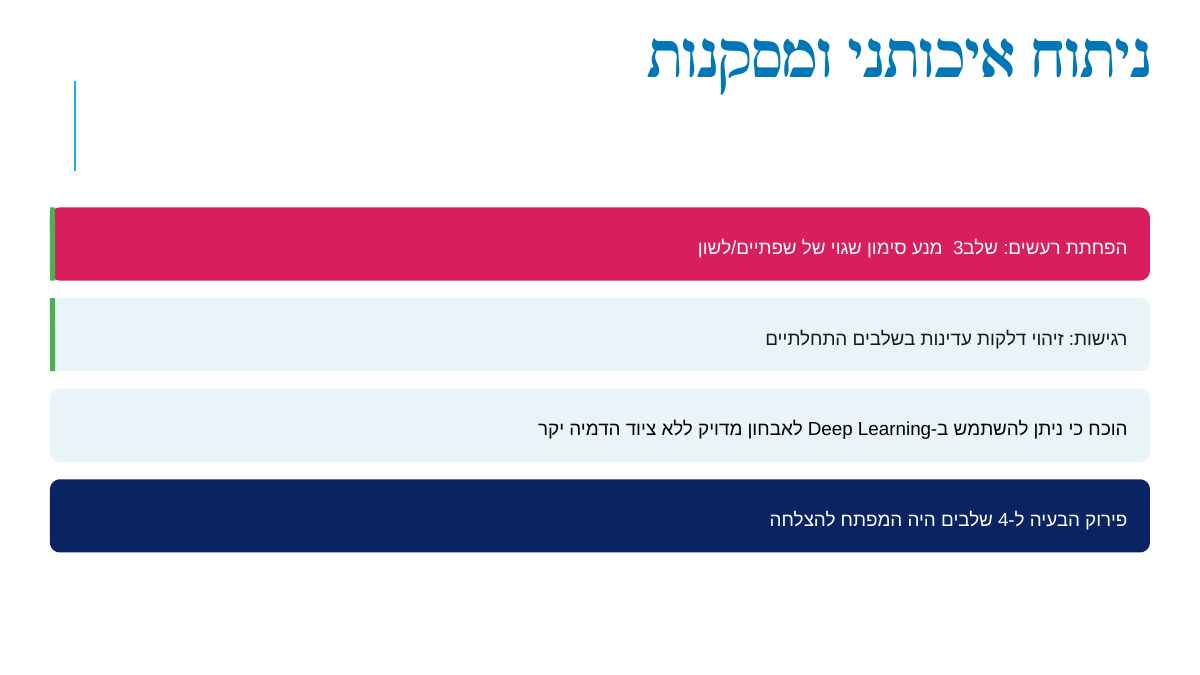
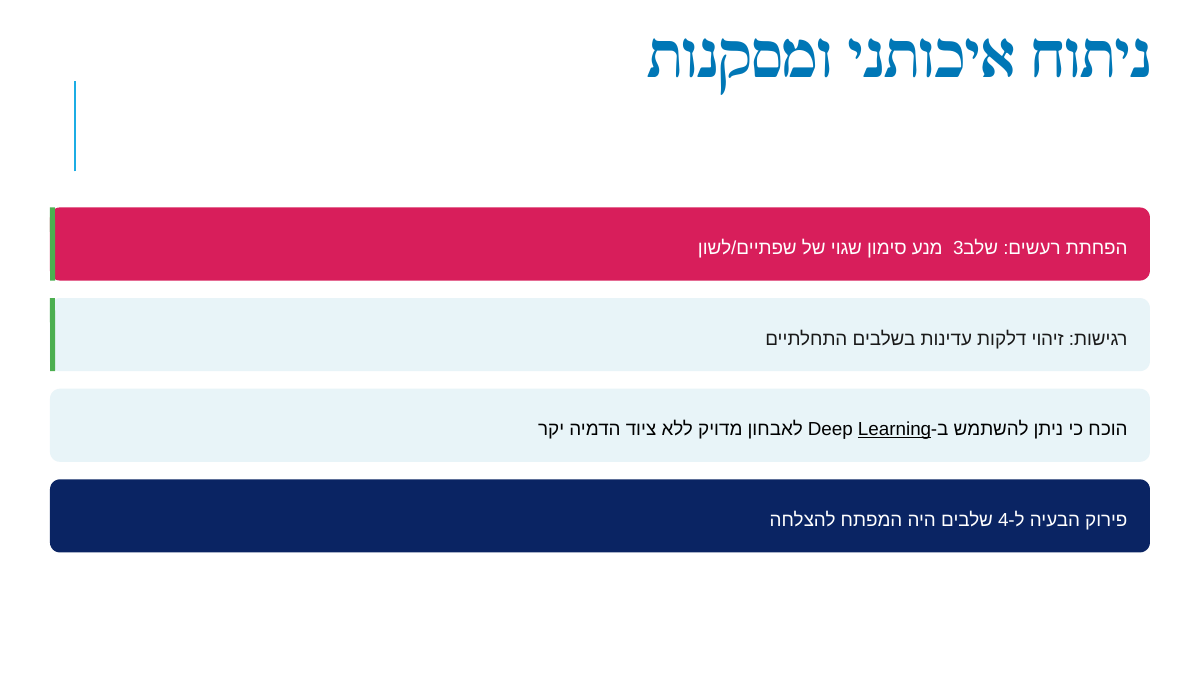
Learning underline: none -> present
